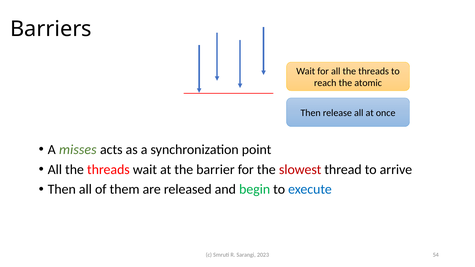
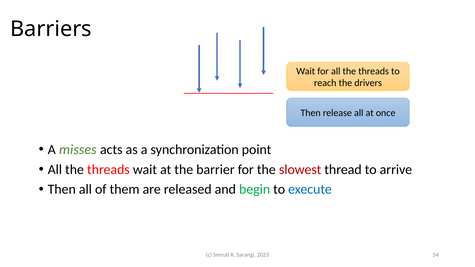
atomic: atomic -> drivers
